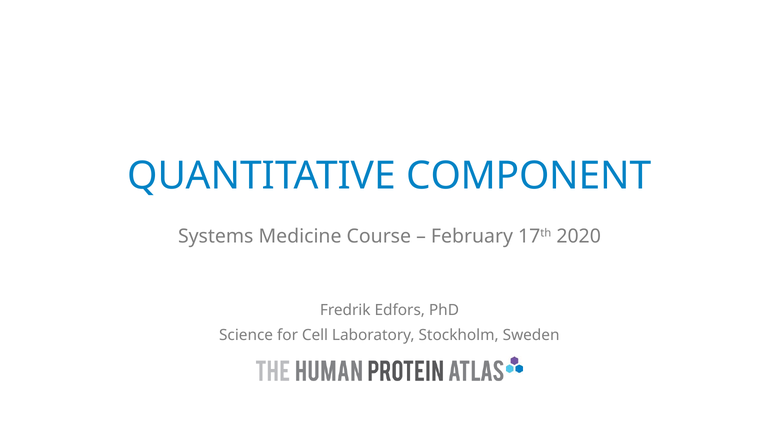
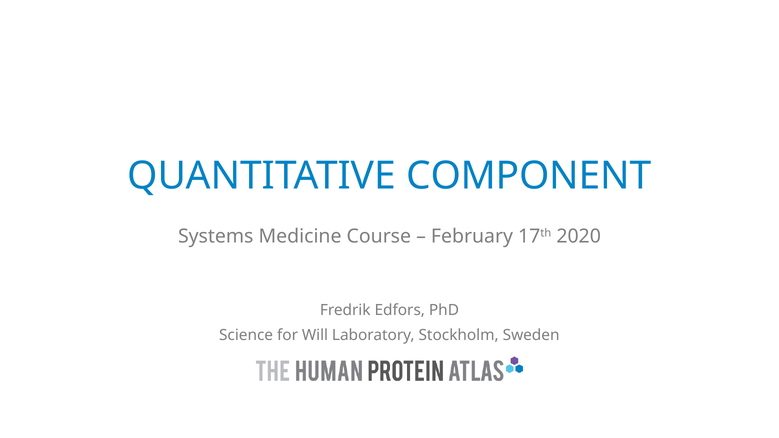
Cell: Cell -> Will
